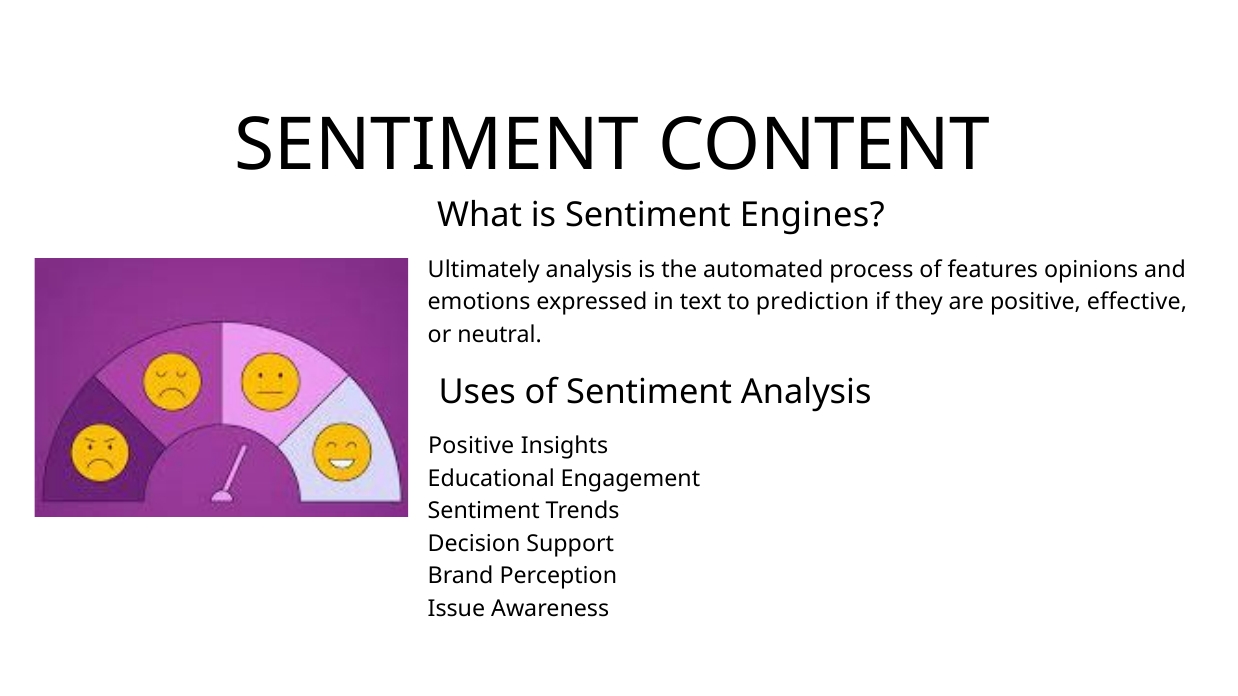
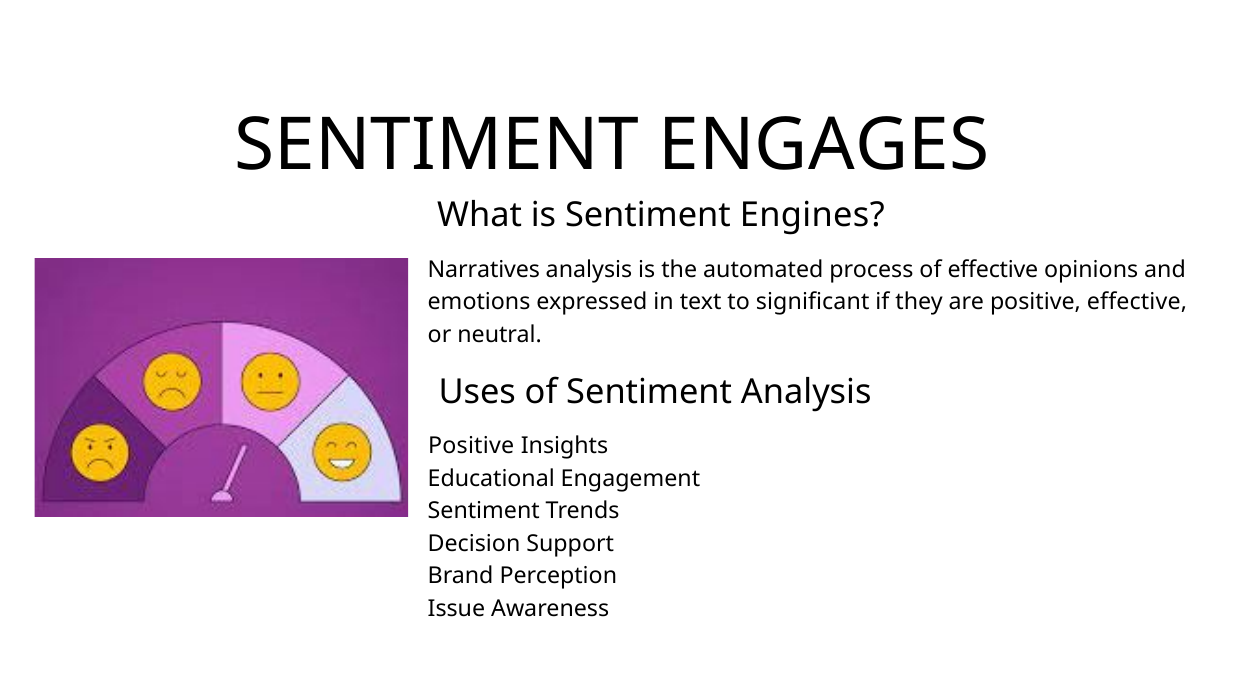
CONTENT: CONTENT -> ENGAGES
Ultimately: Ultimately -> Narratives
of features: features -> effective
prediction: prediction -> significant
